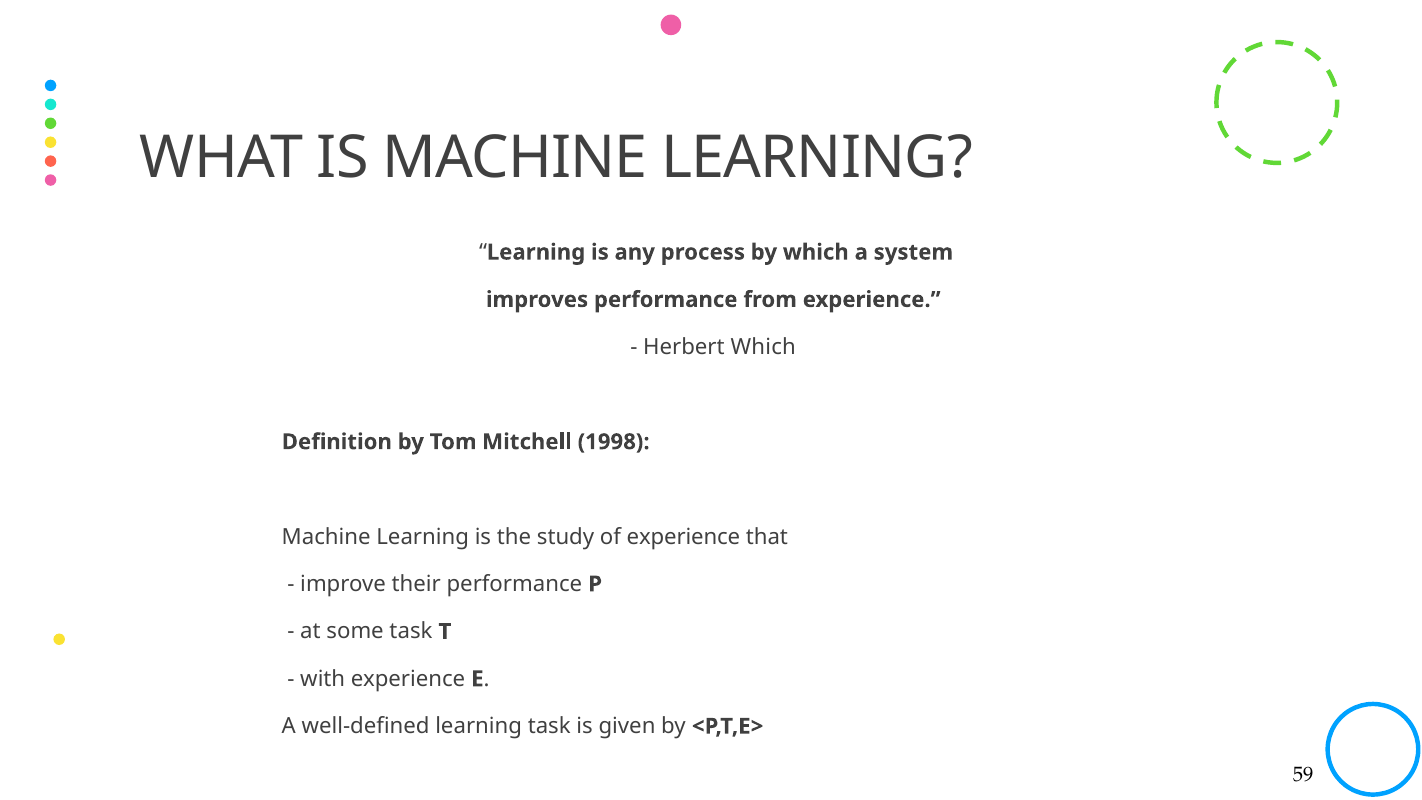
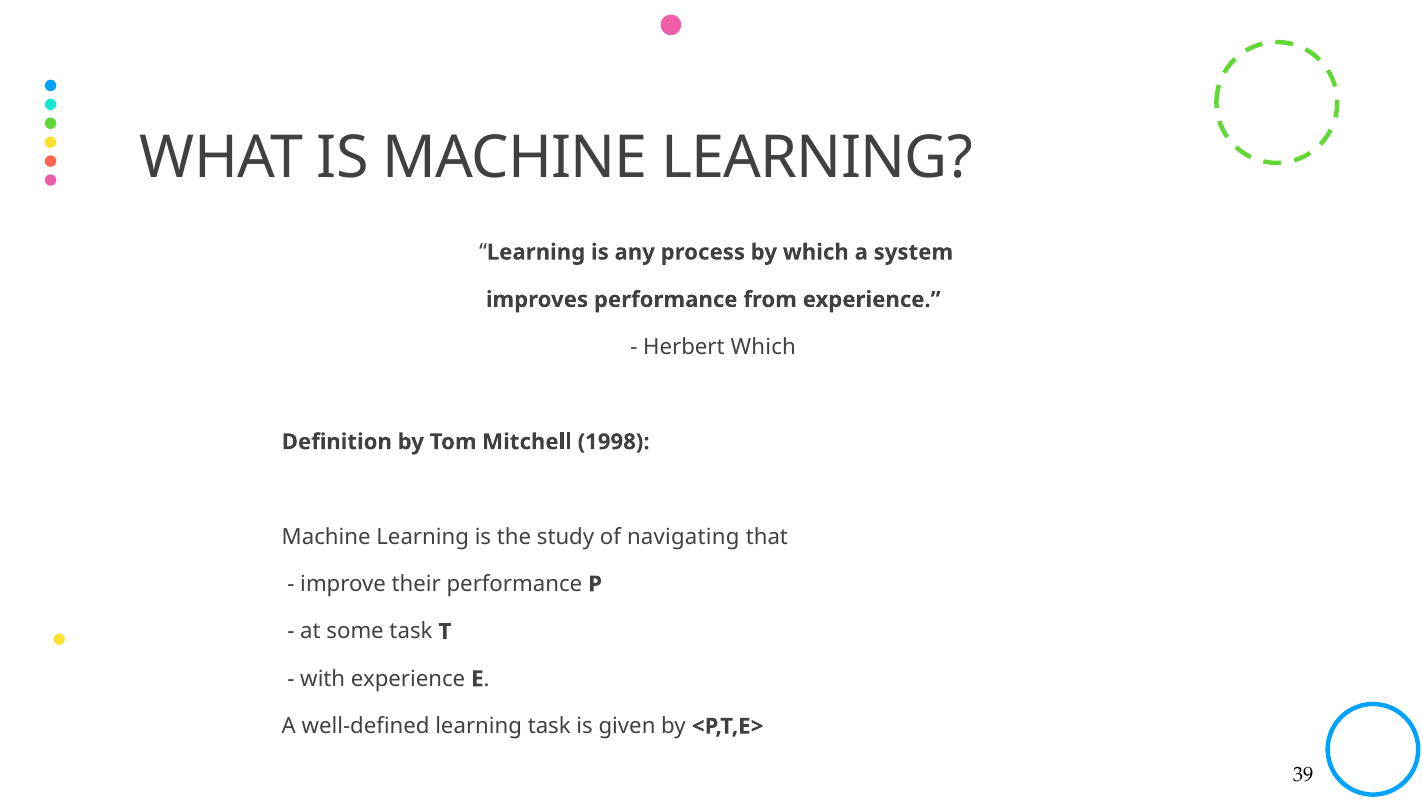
of experience: experience -> navigating
59: 59 -> 39
